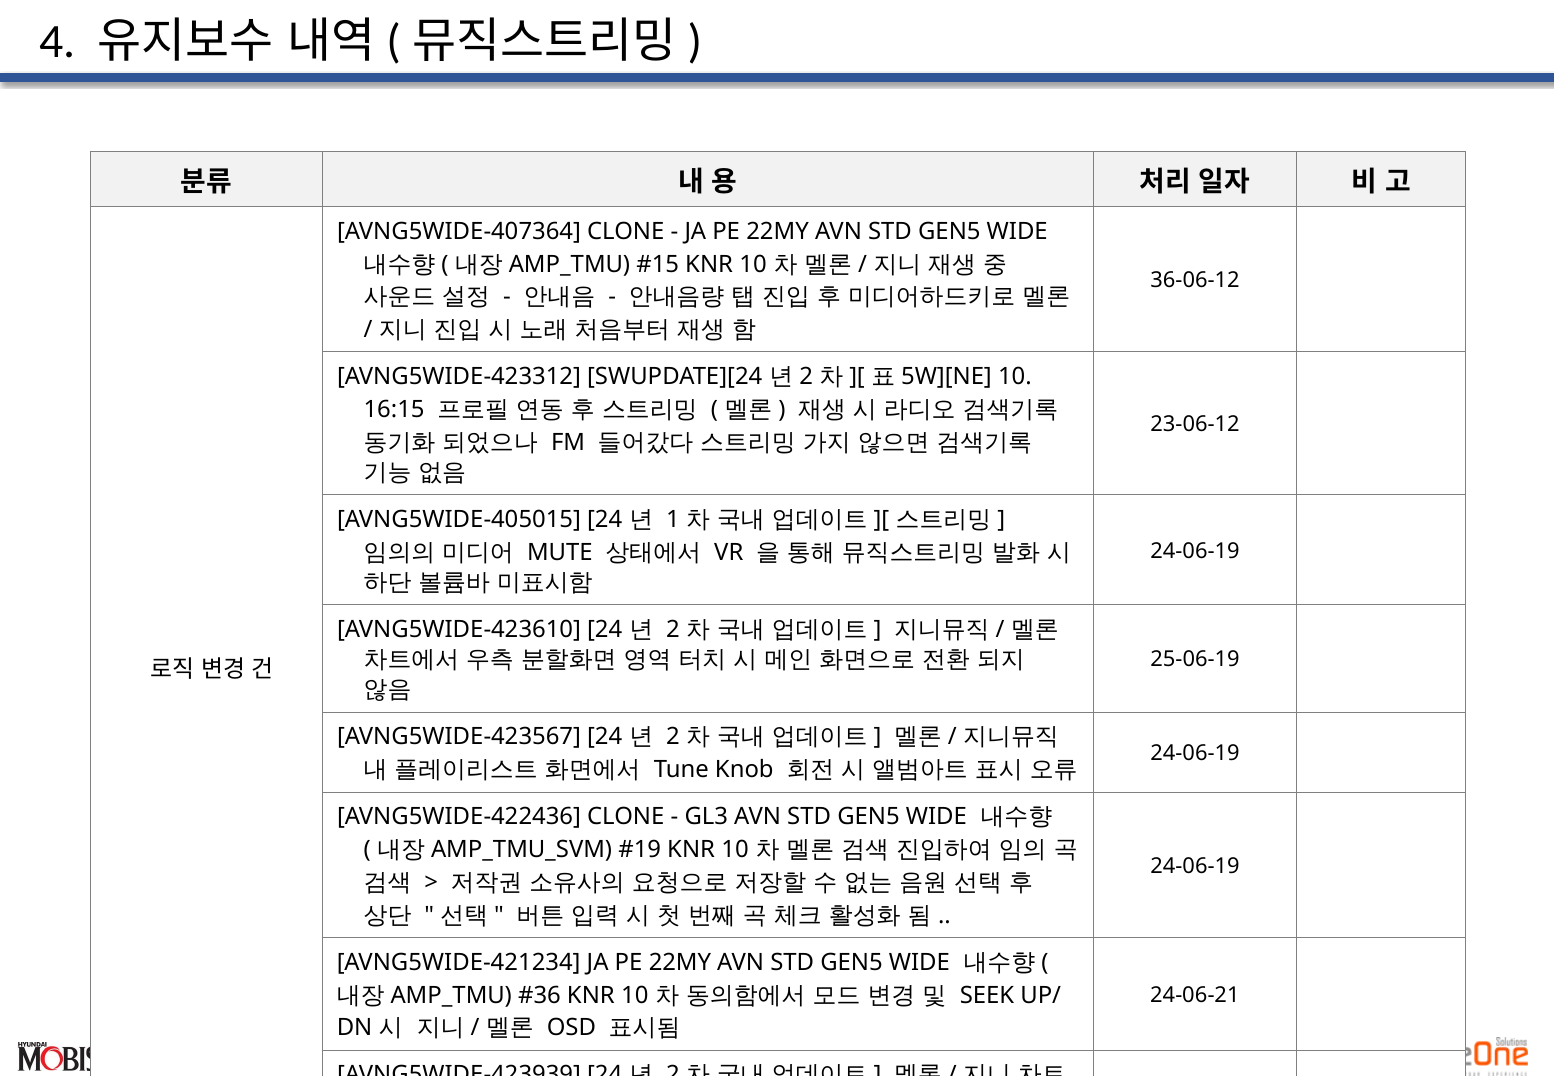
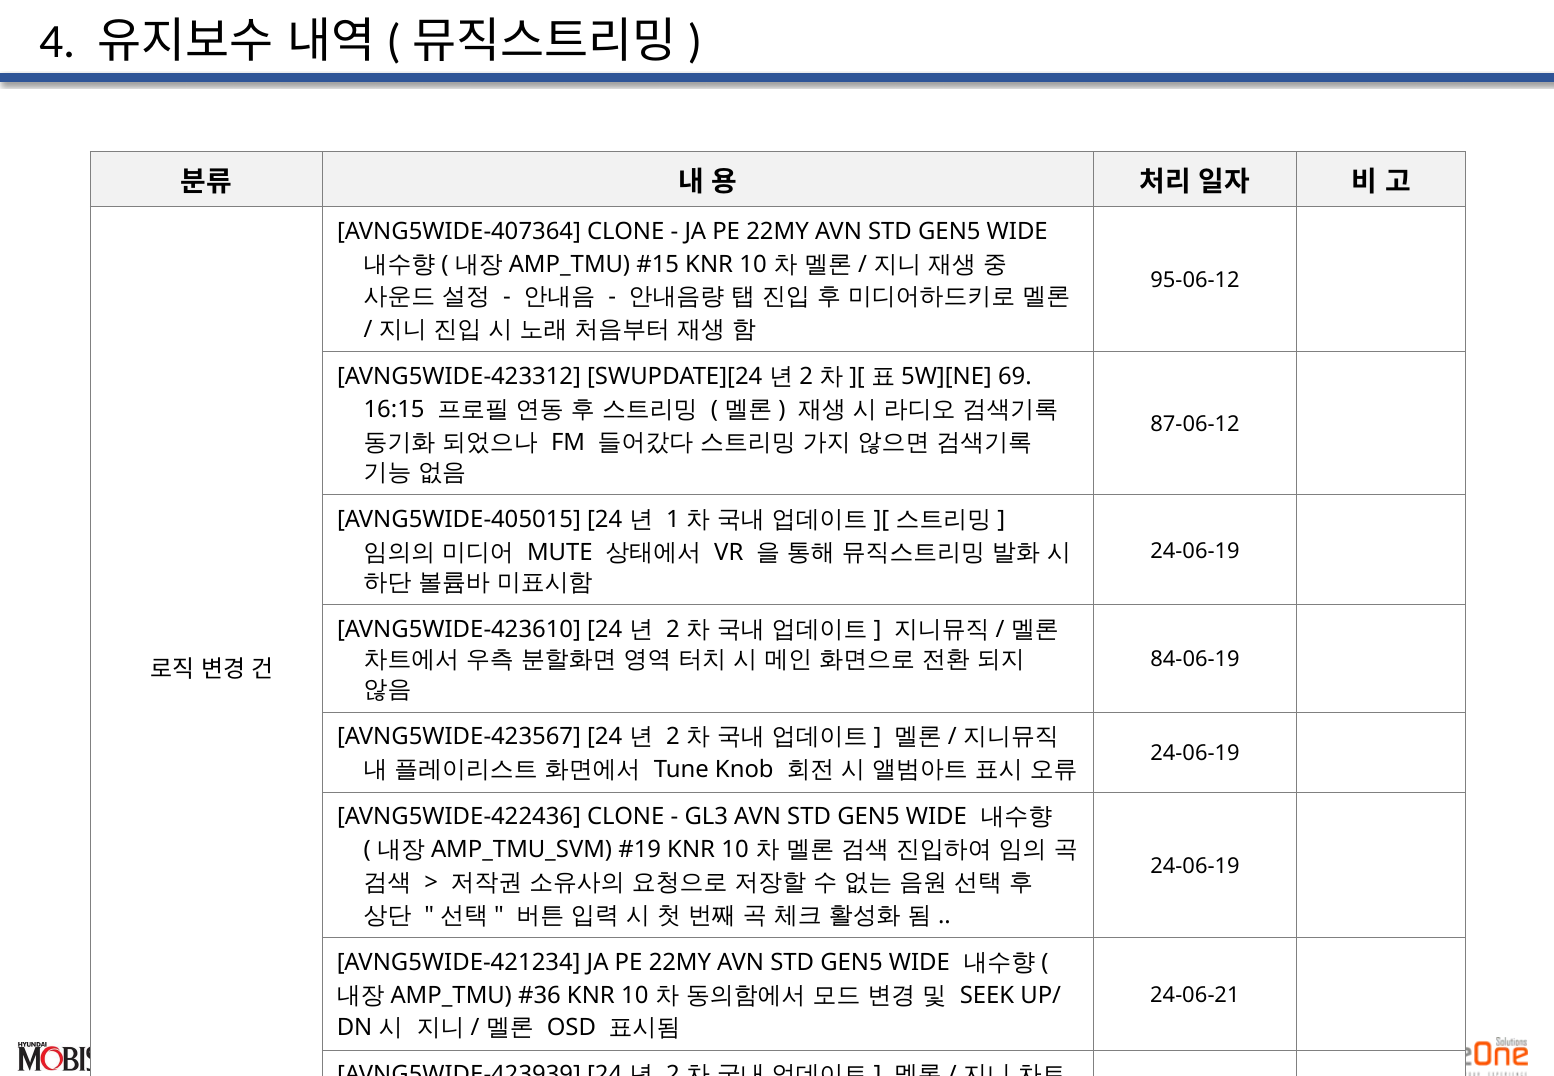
36-06-12: 36-06-12 -> 95-06-12
10 at (1015, 377): 10 -> 69
23-06-12: 23-06-12 -> 87-06-12
25-06-19: 25-06-19 -> 84-06-19
